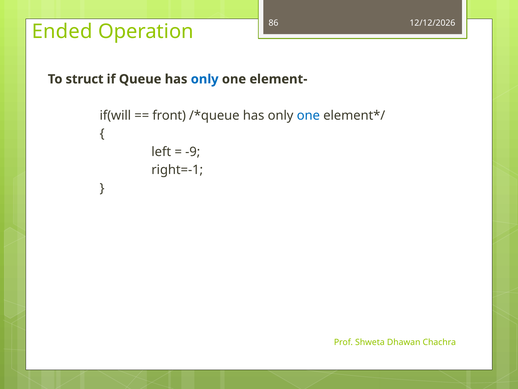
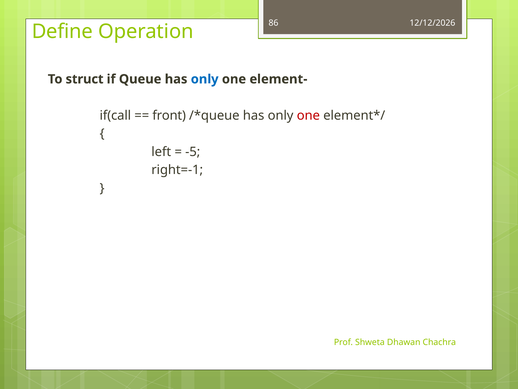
Ended: Ended -> Define
if(will: if(will -> if(call
one at (308, 115) colour: blue -> red
-9: -9 -> -5
